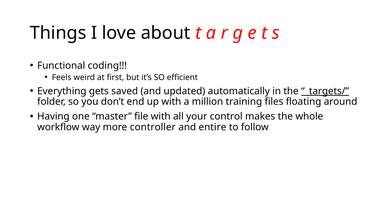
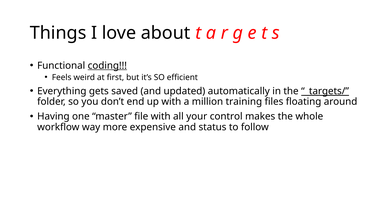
coding underline: none -> present
controller: controller -> expensive
entire: entire -> status
